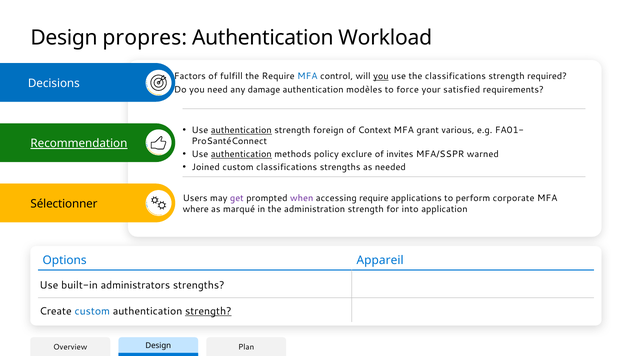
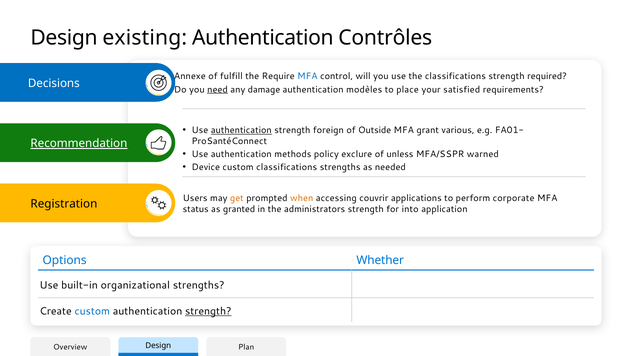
propres: propres -> existing
Workload: Workload -> Contrôles
Factors: Factors -> Annexe
you at (381, 76) underline: present -> none
need underline: none -> present
force: force -> place
Context: Context -> Outside
authentication at (241, 154) underline: present -> none
invites: invites -> unless
Joined: Joined -> Device
get colour: purple -> orange
when colour: purple -> orange
accessing require: require -> couvrir
Sélectionner: Sélectionner -> Registration
where: where -> status
marqué: marqué -> granted
administration: administration -> administrators
Appareil: Appareil -> Whether
administrators: administrators -> organizational
